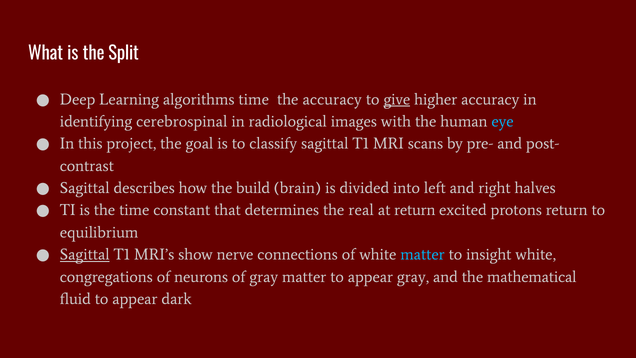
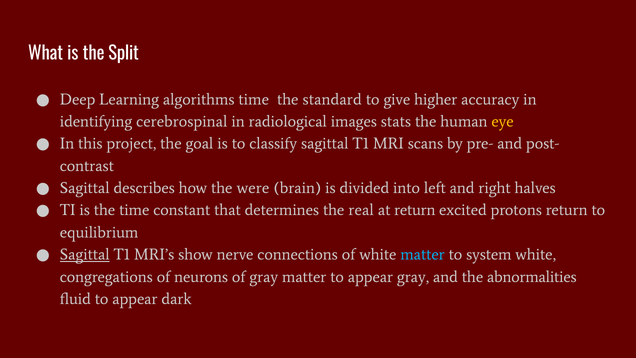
the accuracy: accuracy -> standard
give underline: present -> none
with: with -> stats
eye colour: light blue -> yellow
build: build -> were
insight: insight -> system
mathematical: mathematical -> abnormalities
